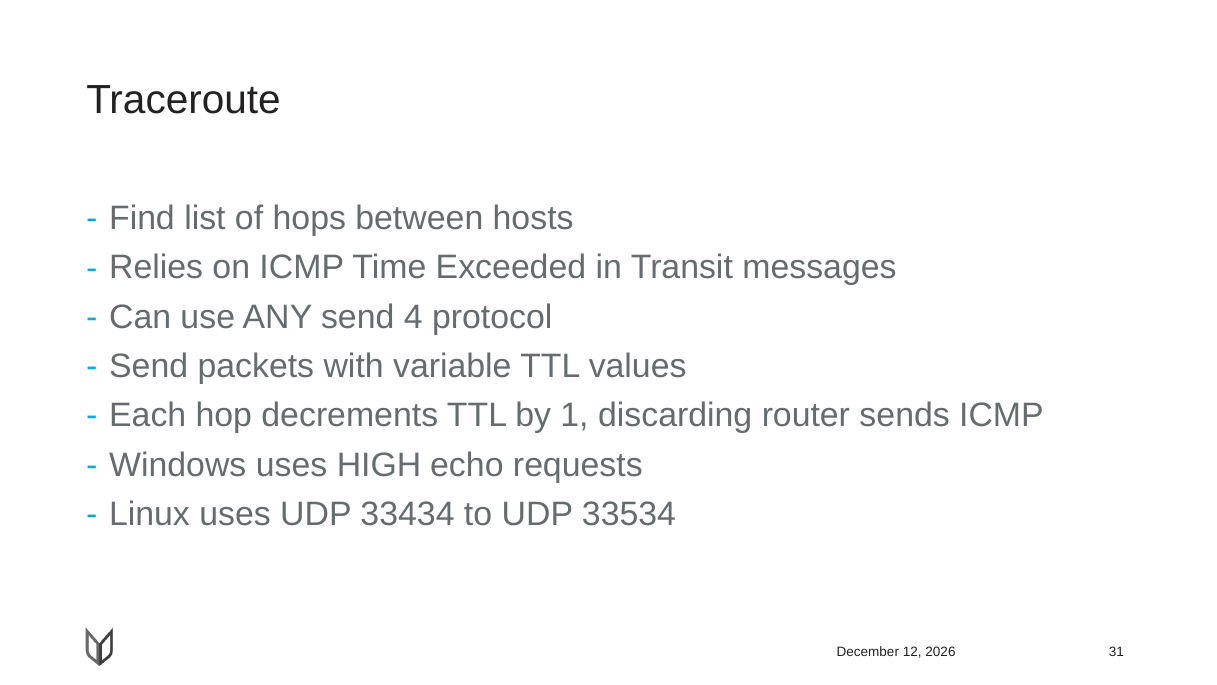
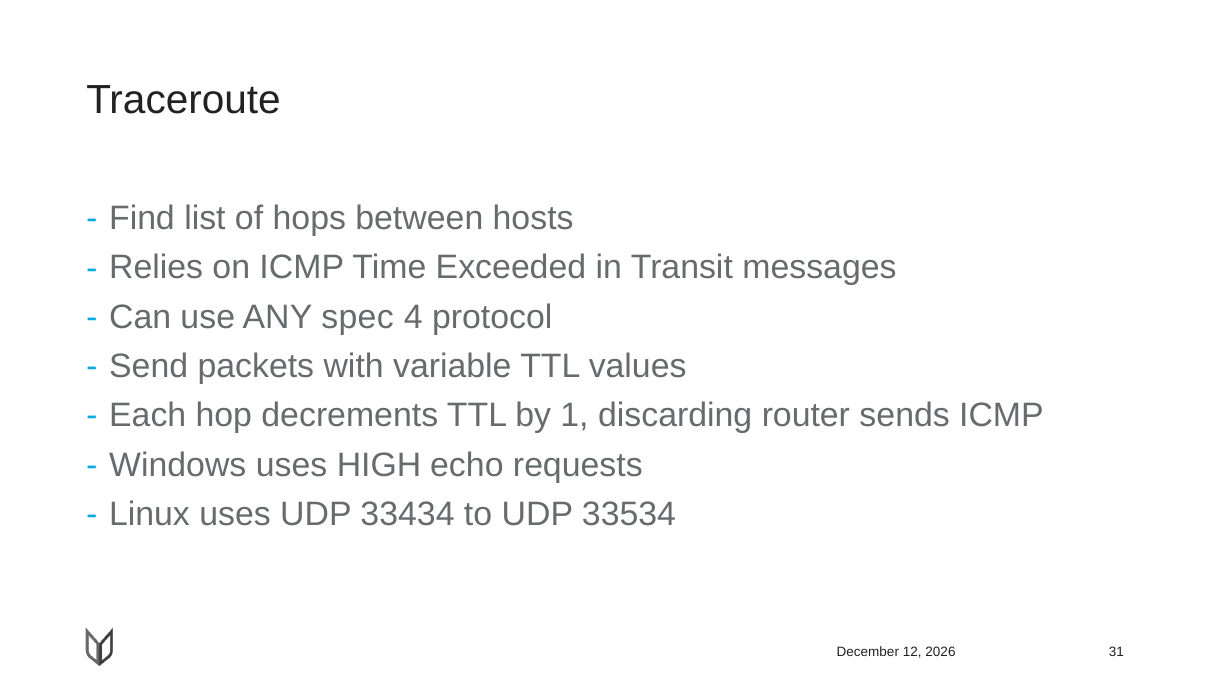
ANY send: send -> spec
